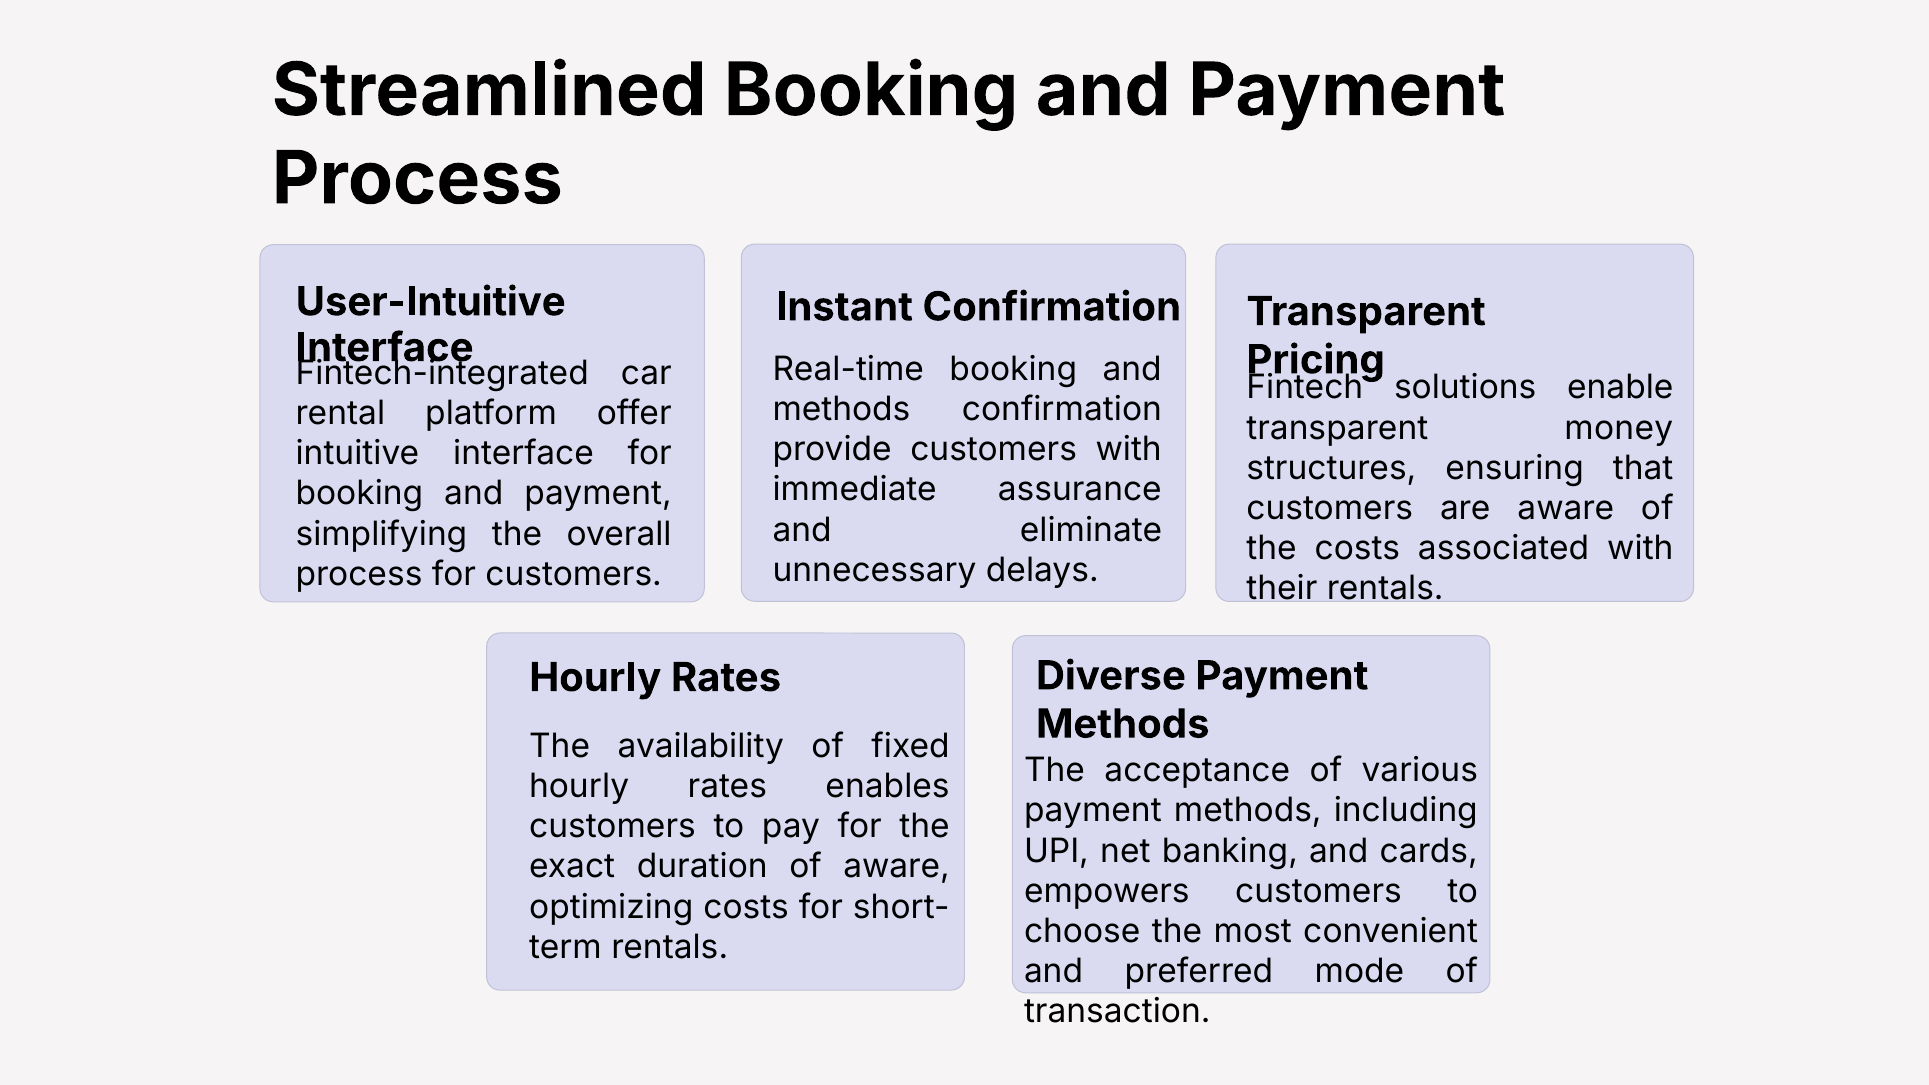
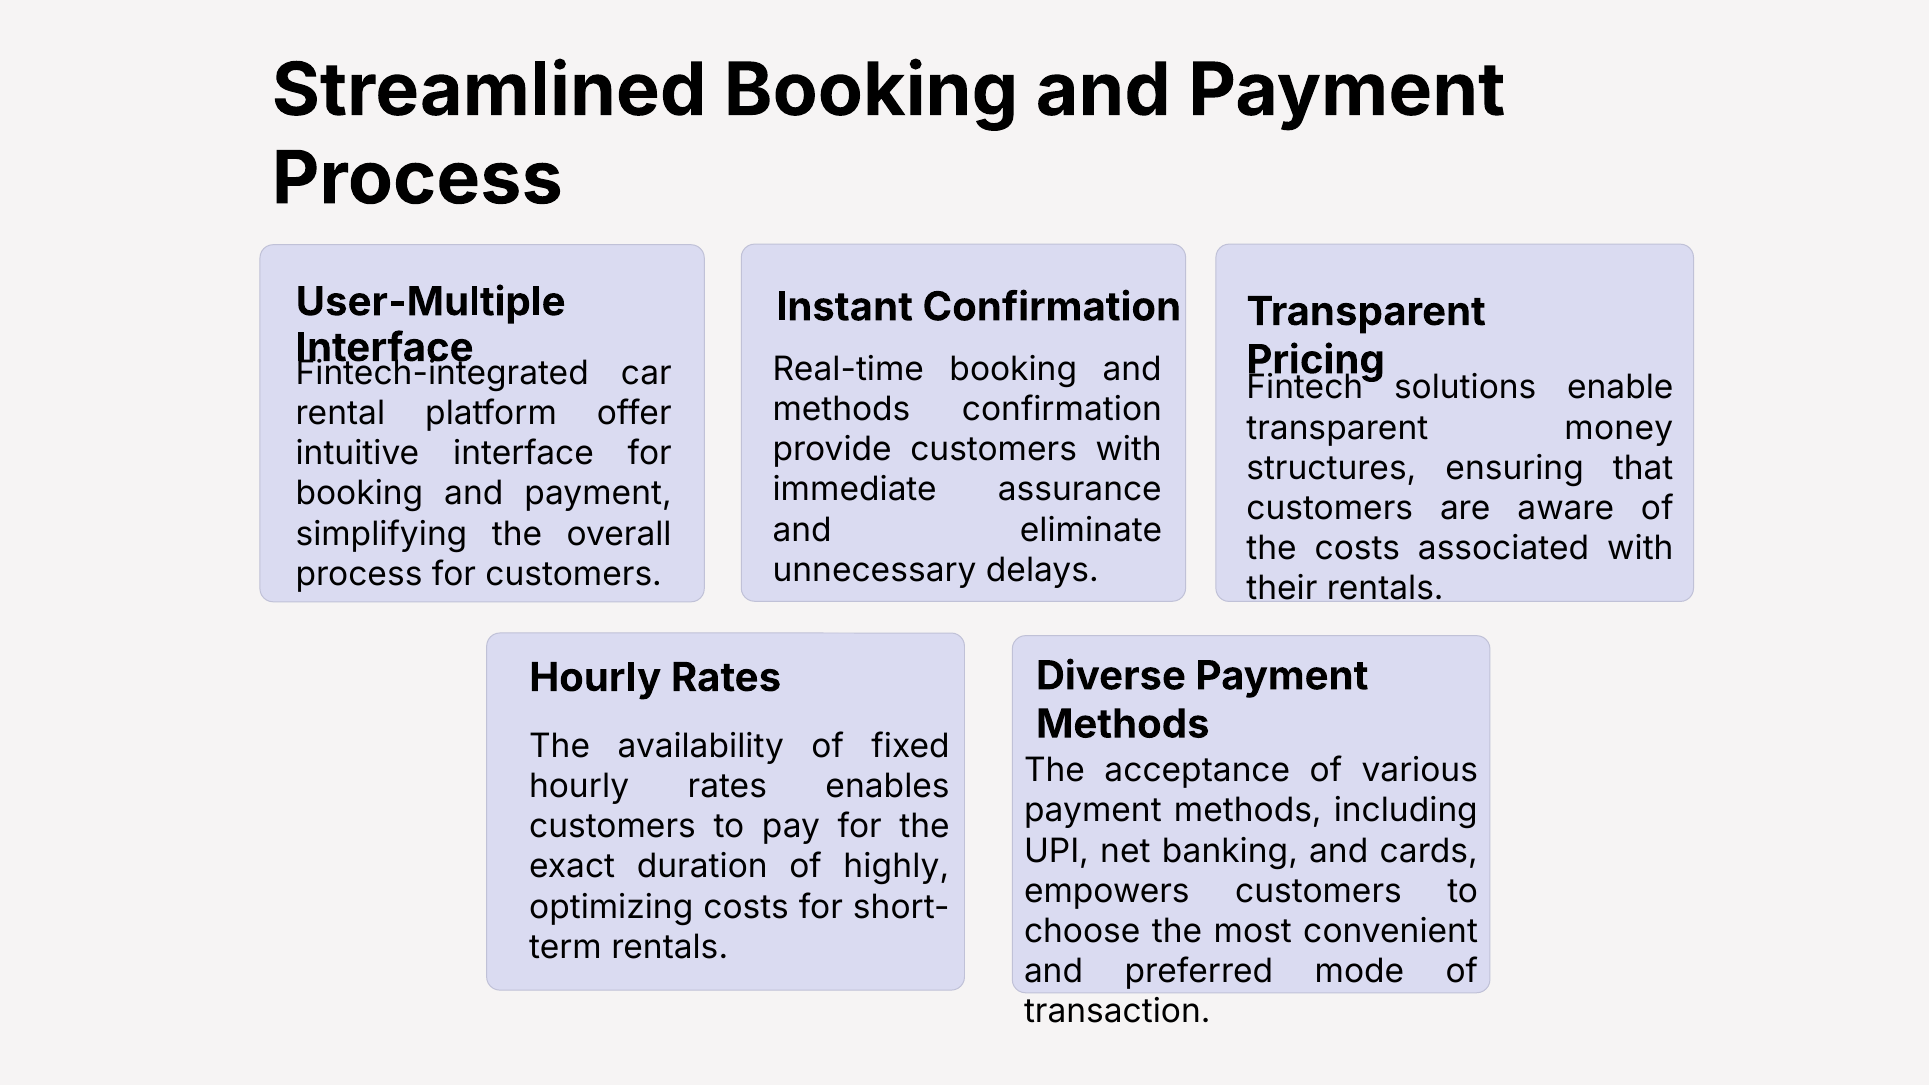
User-Intuitive: User-Intuitive -> User-Multiple
of aware: aware -> highly
